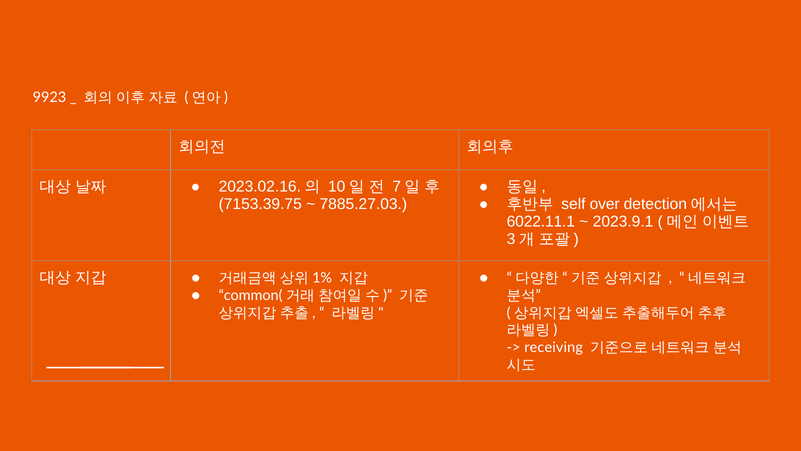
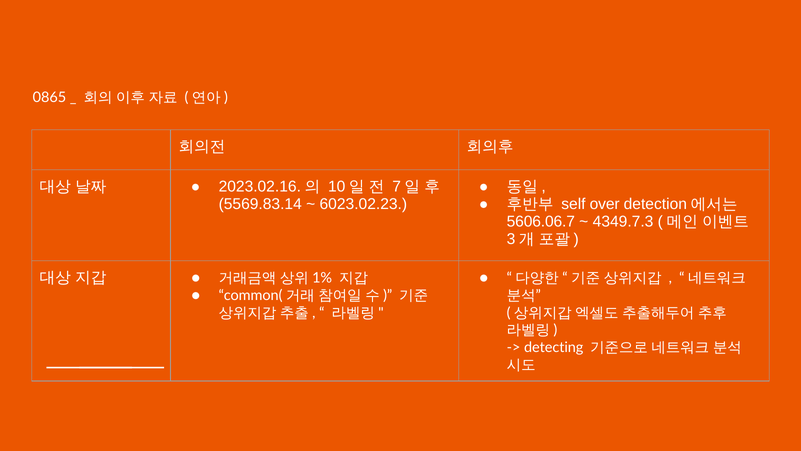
9923: 9923 -> 0865
7153.39.75: 7153.39.75 -> 5569.83.14
7885.27.03: 7885.27.03 -> 6023.02.23
6022.11.1: 6022.11.1 -> 5606.06.7
2023.9.1: 2023.9.1 -> 4349.7.3
receiving: receiving -> detecting
